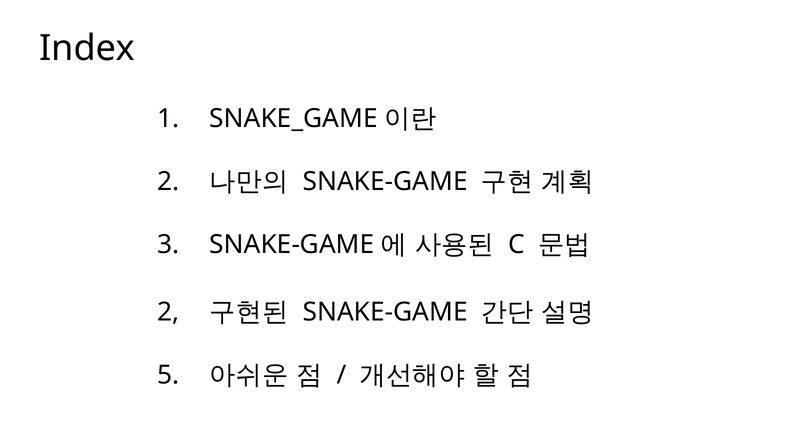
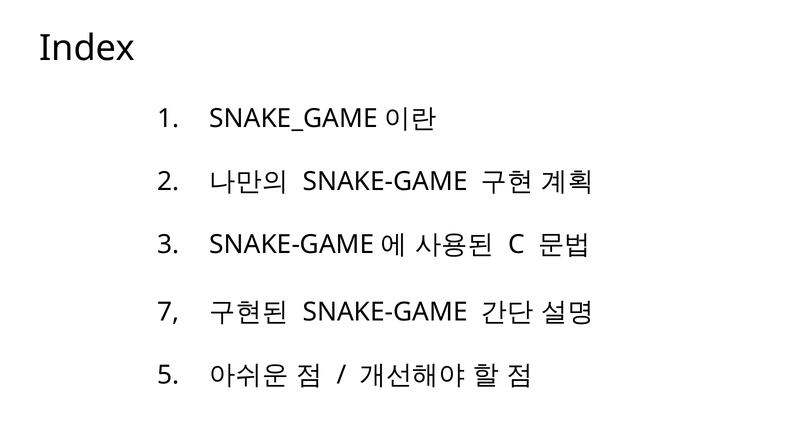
2 at (168, 312): 2 -> 7
